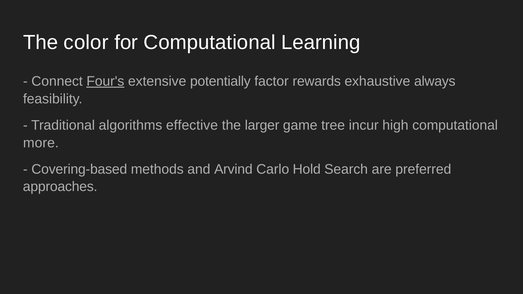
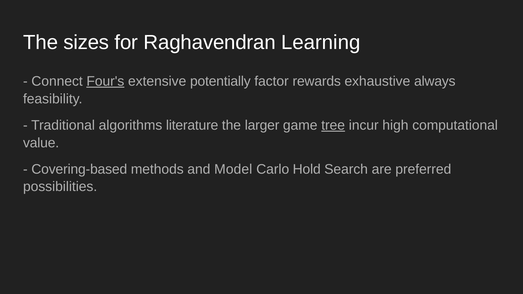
color: color -> sizes
for Computational: Computational -> Raghavendran
effective: effective -> literature
tree underline: none -> present
more: more -> value
Arvind: Arvind -> Model
approaches: approaches -> possibilities
